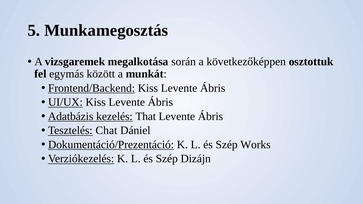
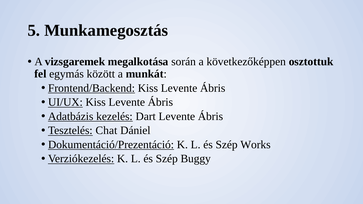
That: That -> Dart
Dizájn: Dizájn -> Buggy
